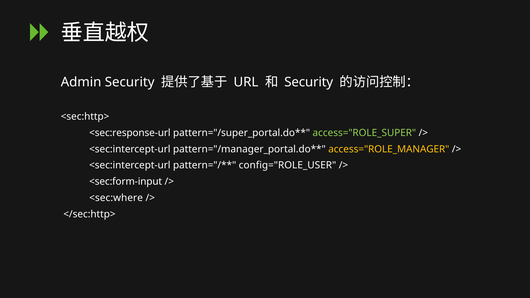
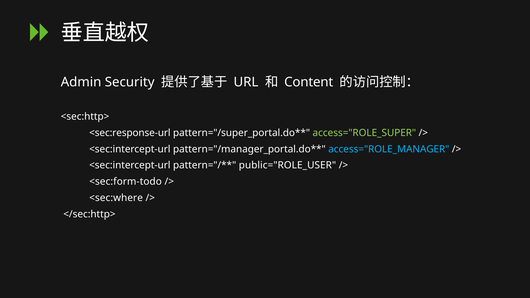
Security at (309, 82): Security -> Content
access="ROLE_MANAGER colour: yellow -> light blue
config="ROLE_USER: config="ROLE_USER -> public="ROLE_USER
<sec:form-input: <sec:form-input -> <sec:form-todo
